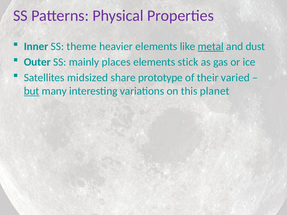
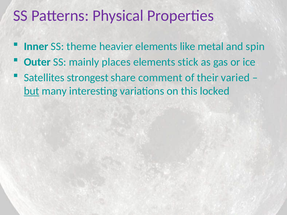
metal underline: present -> none
dust: dust -> spin
midsized: midsized -> strongest
prototype: prototype -> comment
planet: planet -> locked
